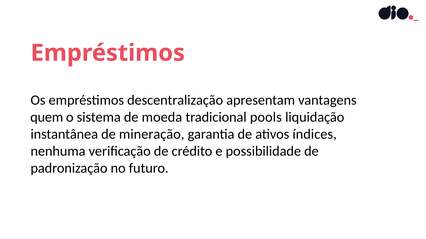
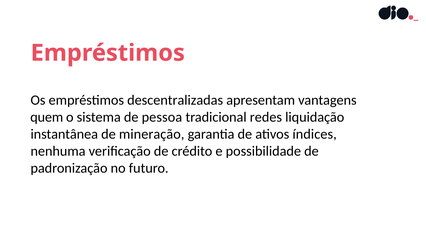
descentralização: descentralização -> descentralizadas
moeda: moeda -> pessoa
pools: pools -> redes
